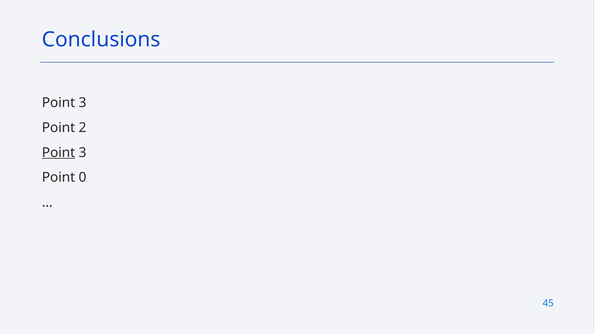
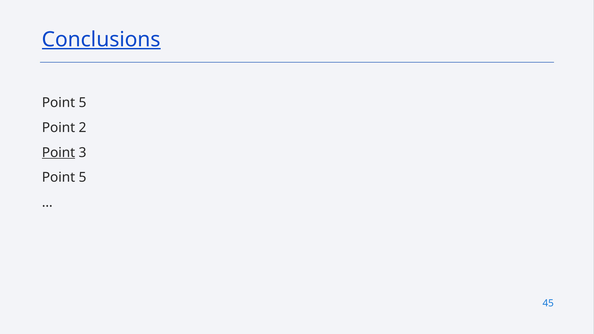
Conclusions underline: none -> present
3 at (83, 103): 3 -> 5
0 at (83, 178): 0 -> 5
